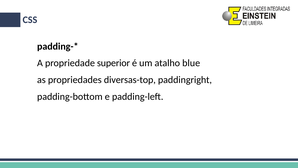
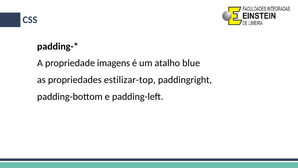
superior: superior -> imagens
diversas-top: diversas-top -> estilizar-top
